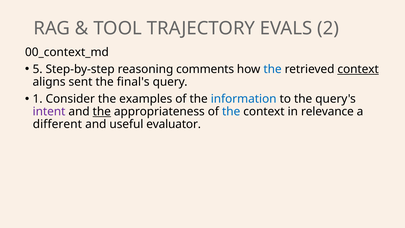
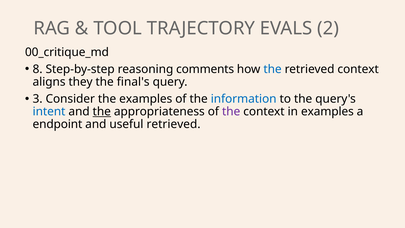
00_context_md: 00_context_md -> 00_critique_md
5: 5 -> 8
context at (358, 69) underline: present -> none
sent: sent -> they
1: 1 -> 3
intent colour: purple -> blue
the at (231, 112) colour: blue -> purple
in relevance: relevance -> examples
different: different -> endpoint
useful evaluator: evaluator -> retrieved
